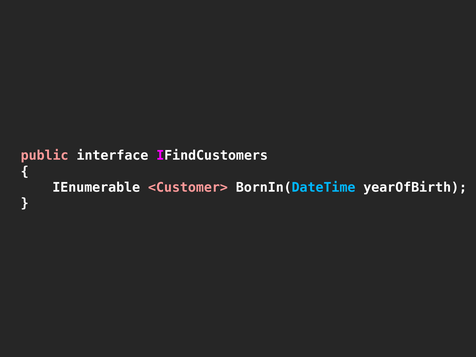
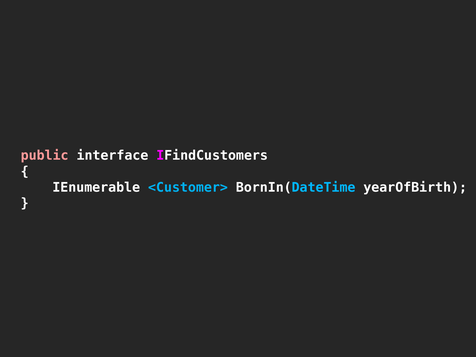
<Customer> colour: pink -> light blue
